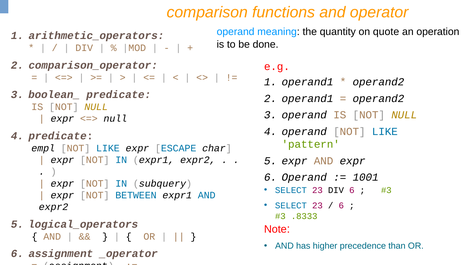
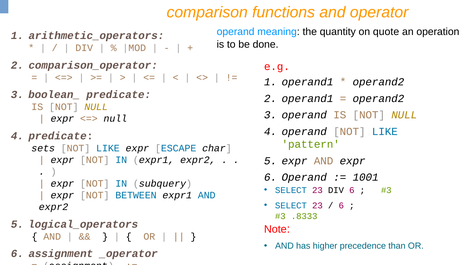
empl: empl -> sets
